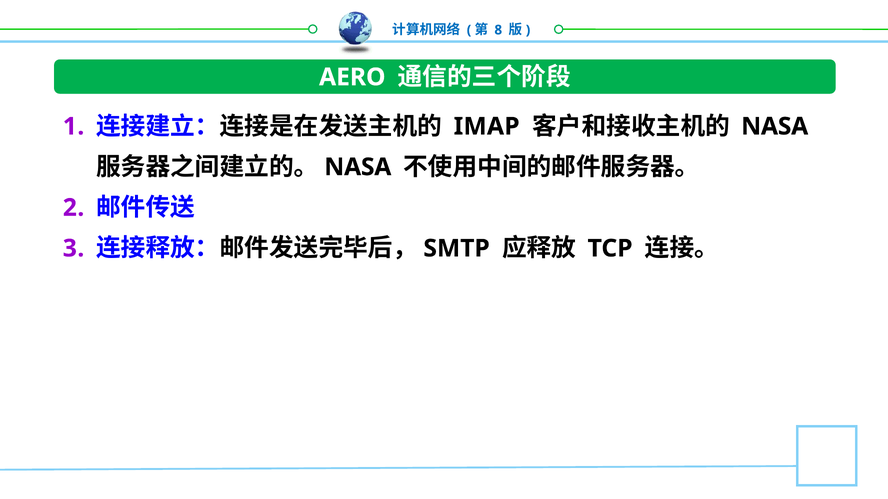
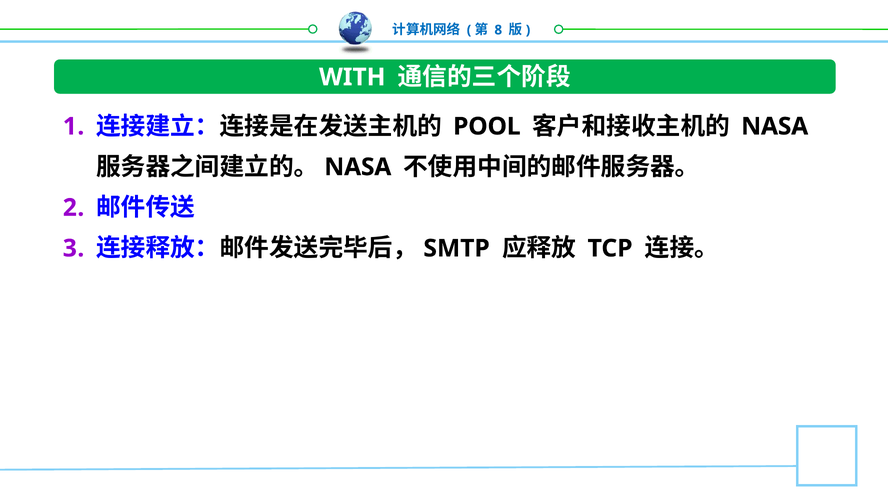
AERO: AERO -> WITH
IMAP: IMAP -> POOL
